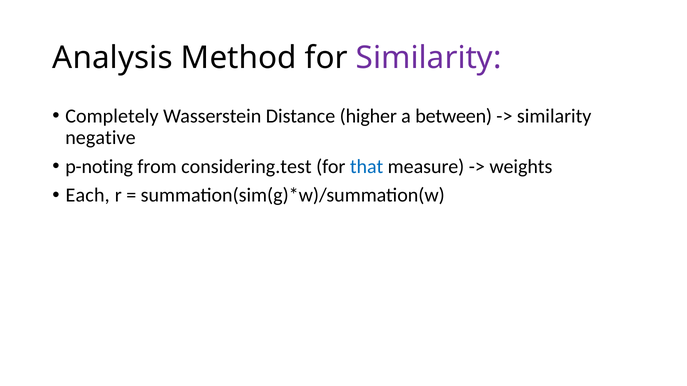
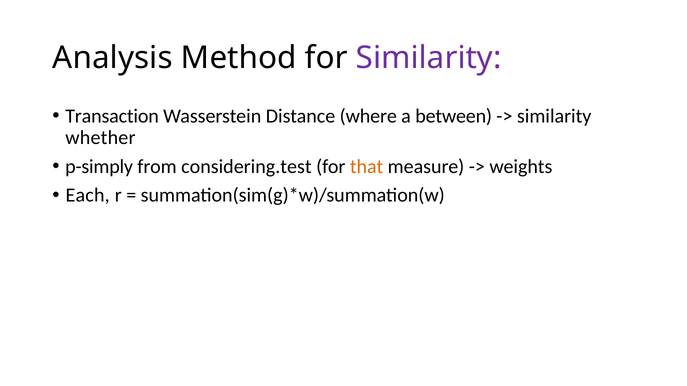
Completely: Completely -> Transaction
higher: higher -> where
negative: negative -> whether
p-noting: p-noting -> p-simply
that colour: blue -> orange
